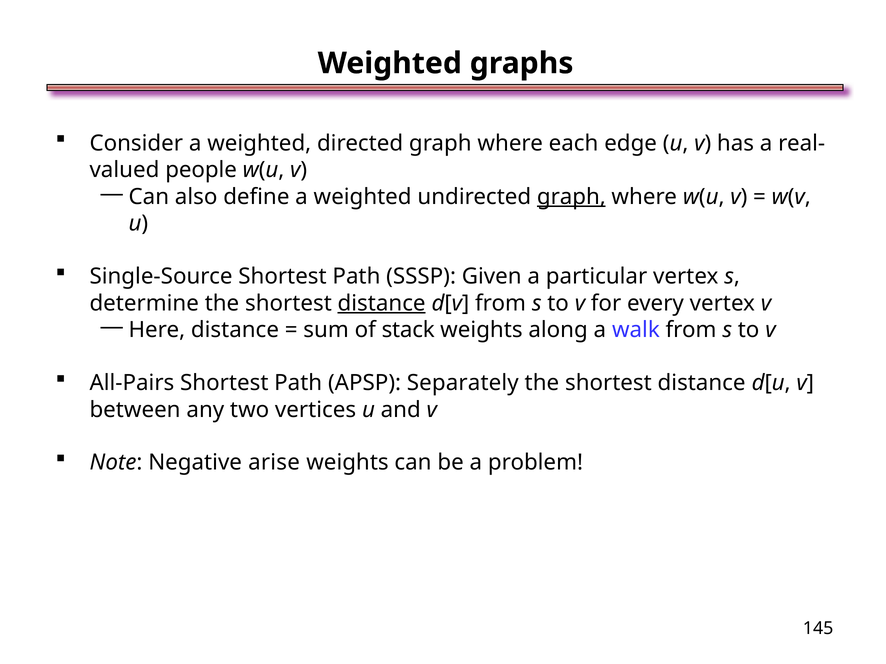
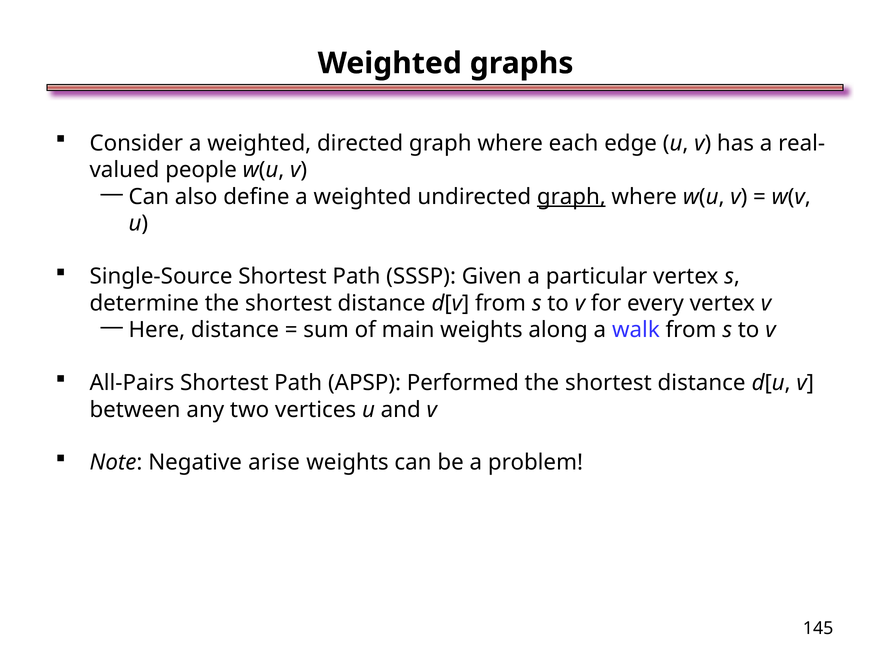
distance at (382, 303) underline: present -> none
stack: stack -> main
Separately: Separately -> Performed
